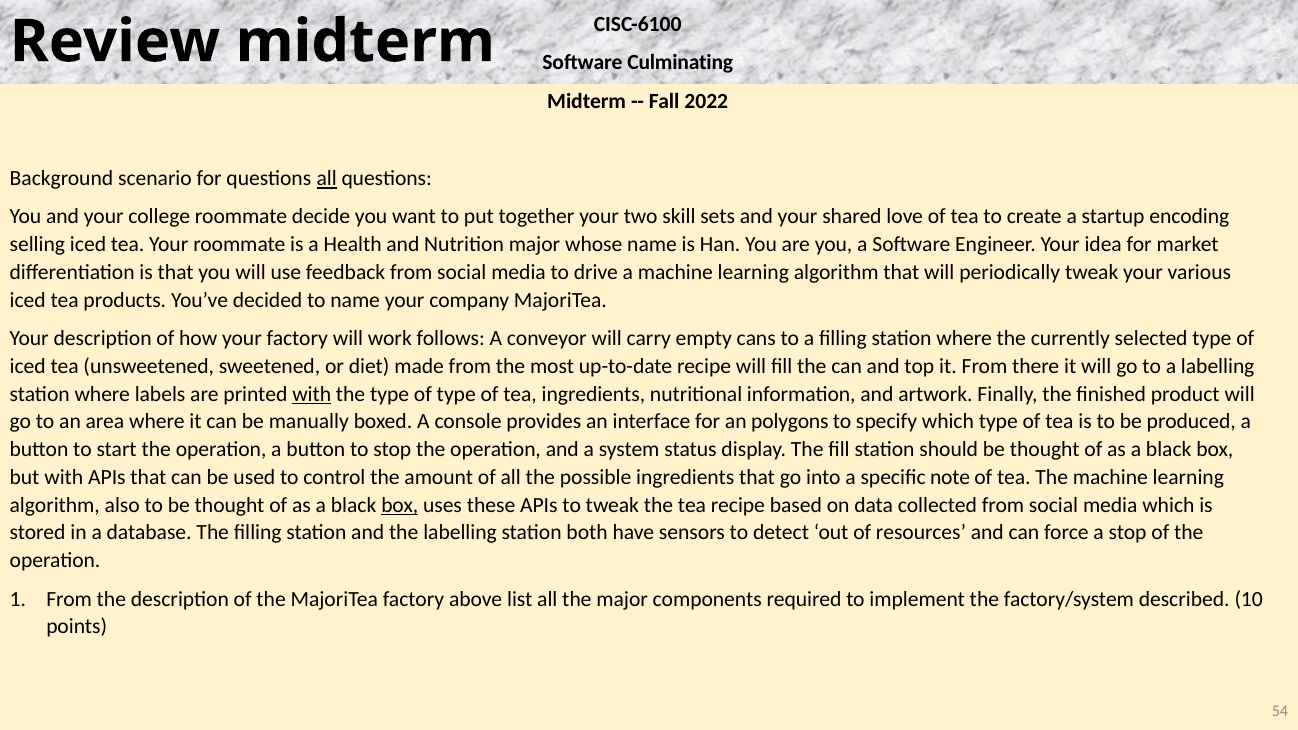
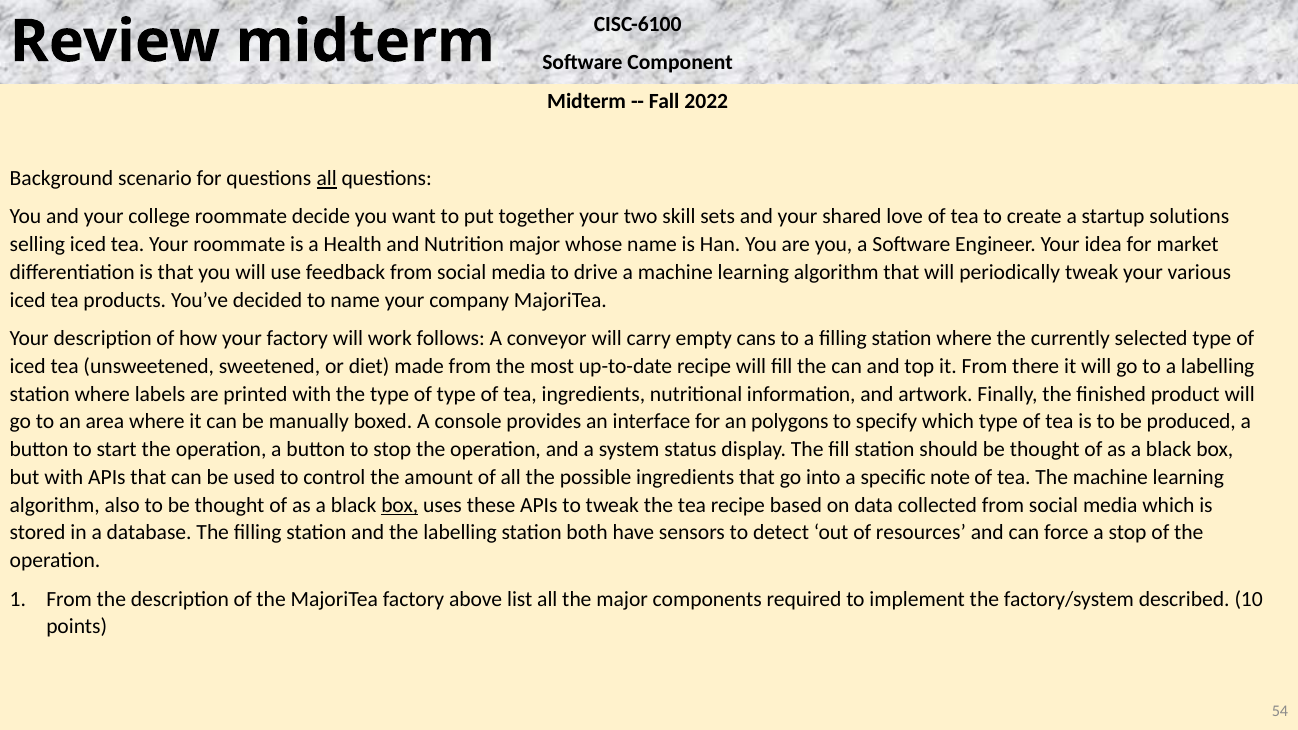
Culminating: Culminating -> Component
encoding: encoding -> solutions
with at (312, 394) underline: present -> none
